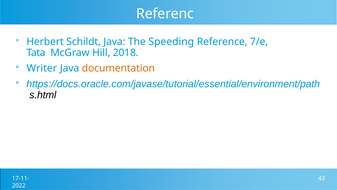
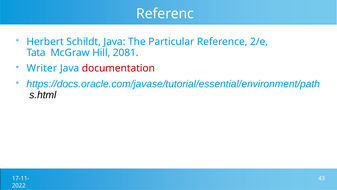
Speeding: Speeding -> Particular
7/e: 7/e -> 2/e
2018: 2018 -> 2081
documentation colour: orange -> red
